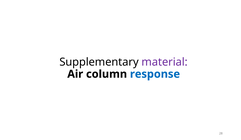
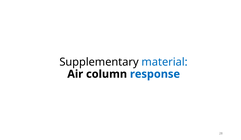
material colour: purple -> blue
